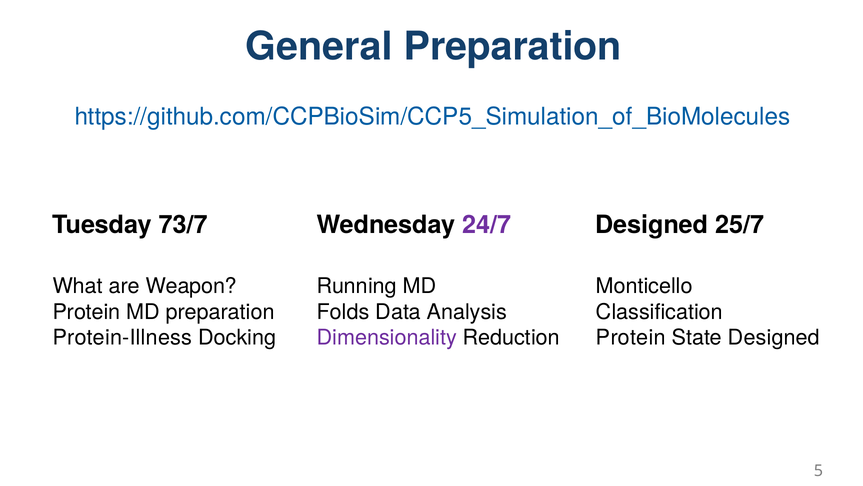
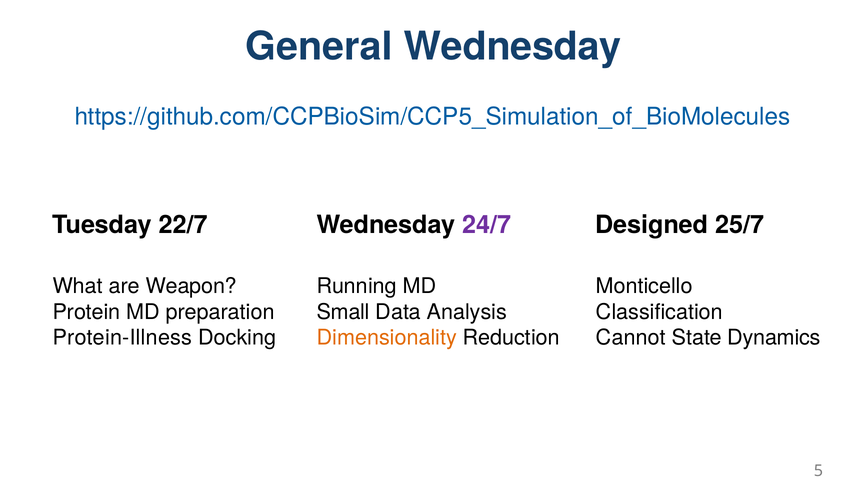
General Preparation: Preparation -> Wednesday
73/7: 73/7 -> 22/7
Folds: Folds -> Small
Dimensionality colour: purple -> orange
Protein at (631, 337): Protein -> Cannot
State Designed: Designed -> Dynamics
